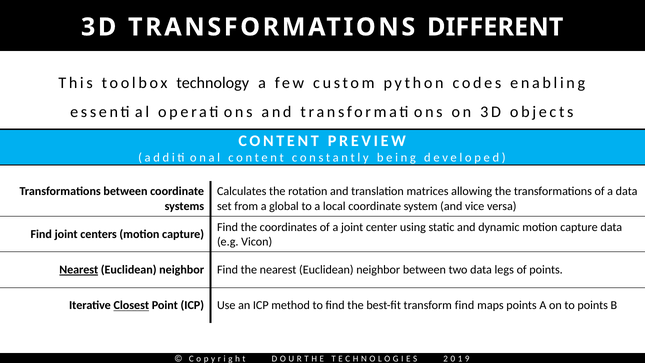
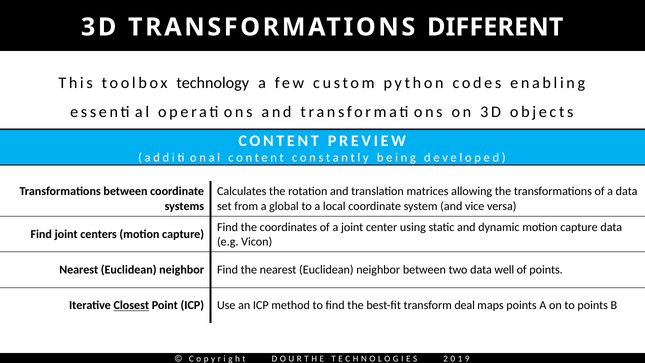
Nearest at (79, 270) underline: present -> none
legs: legs -> well
transform find: find -> deal
